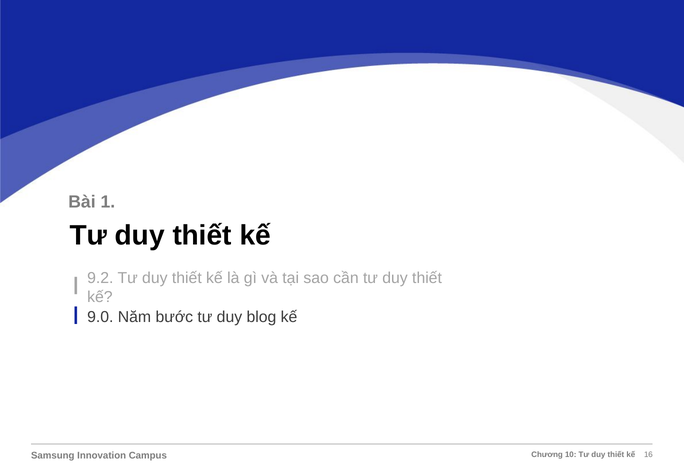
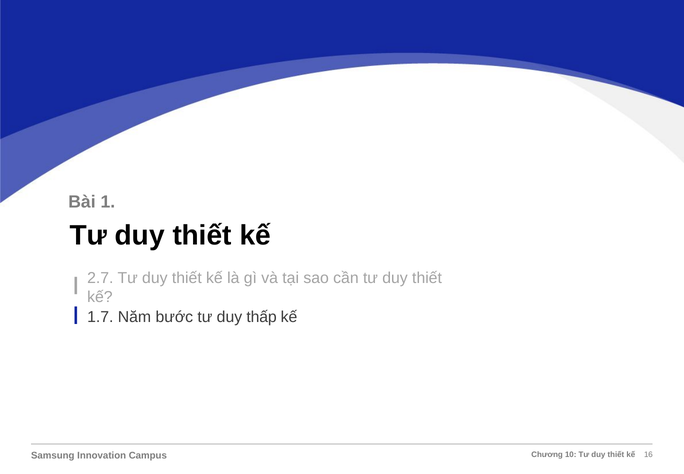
9.2: 9.2 -> 2.7
9.0: 9.0 -> 1.7
blog: blog -> thấp
